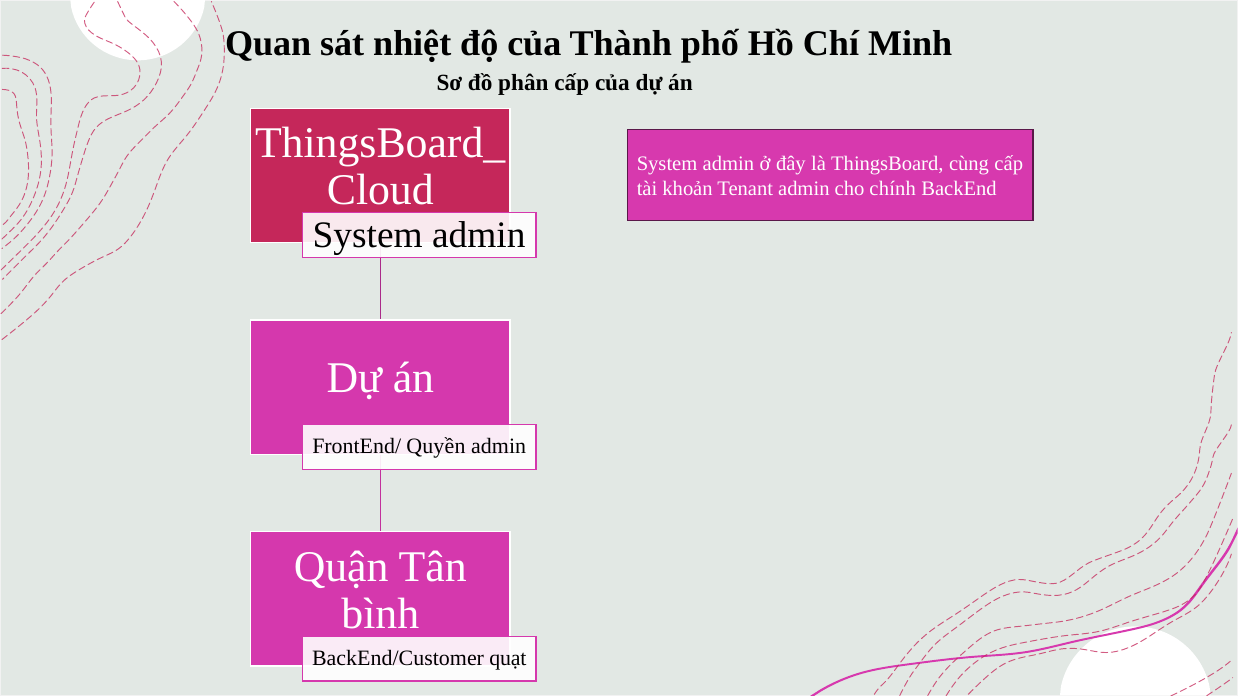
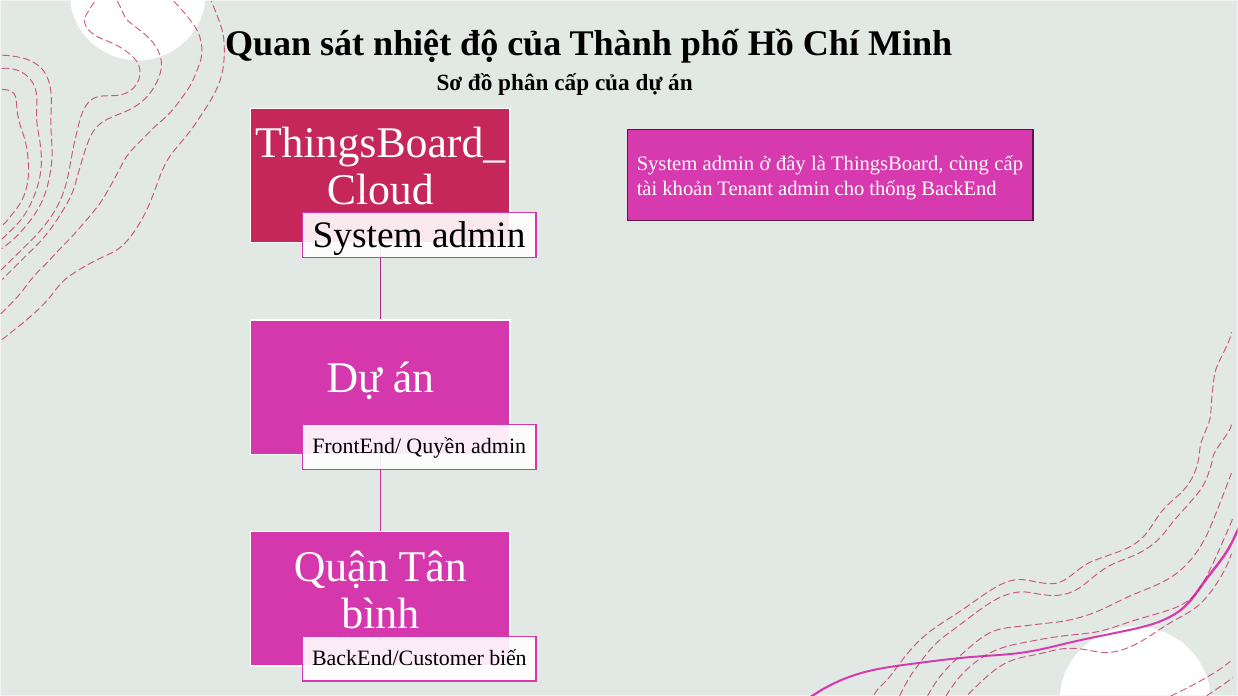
chính: chính -> thống
quạt: quạt -> biến
